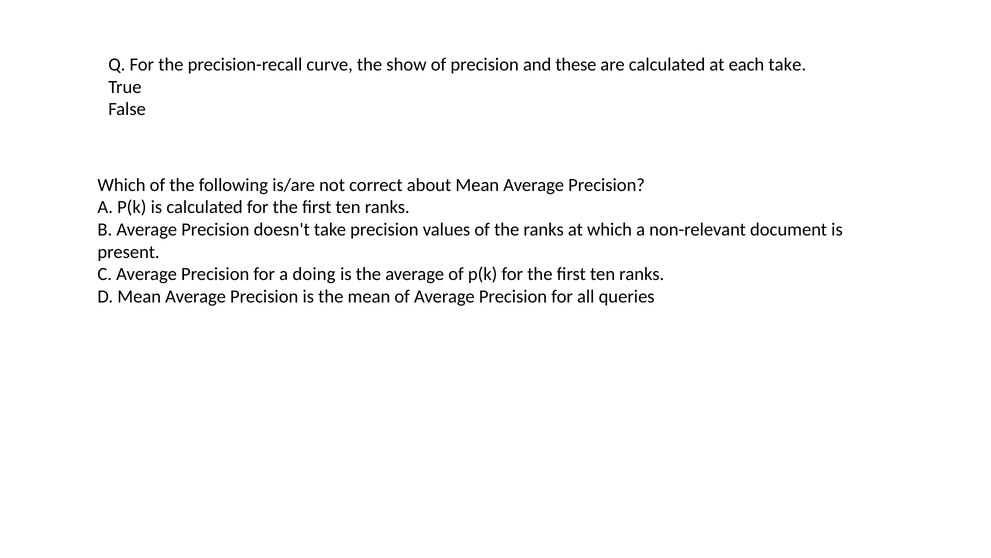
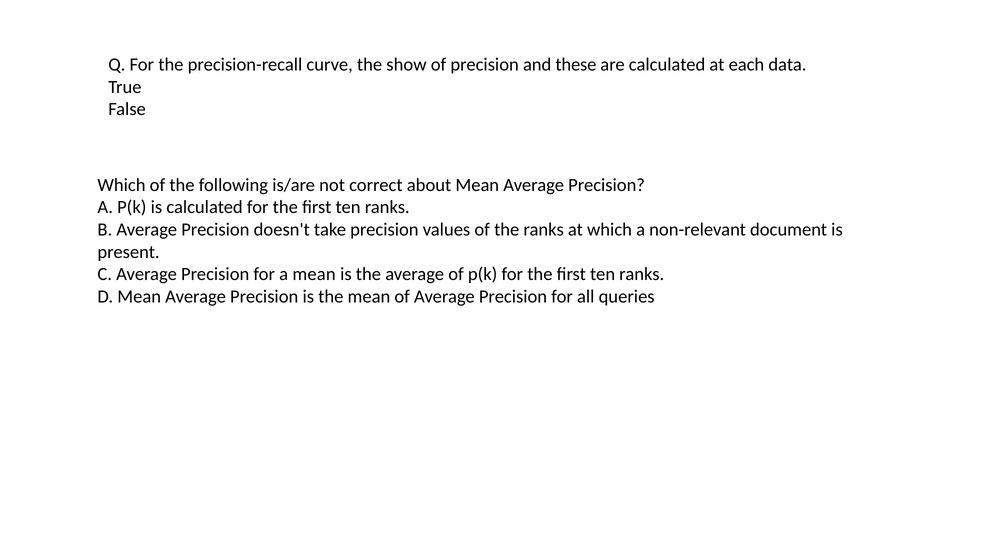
each take: take -> data
a doing: doing -> mean
